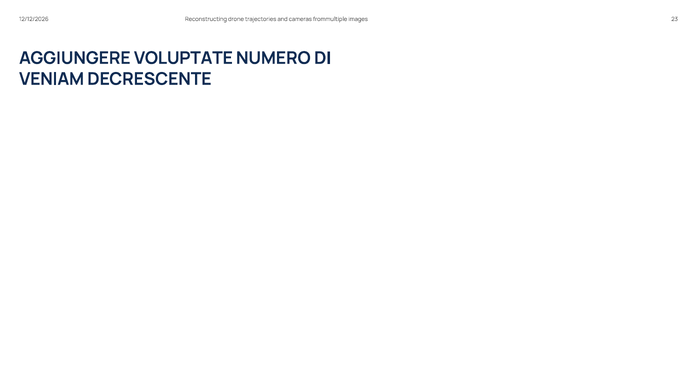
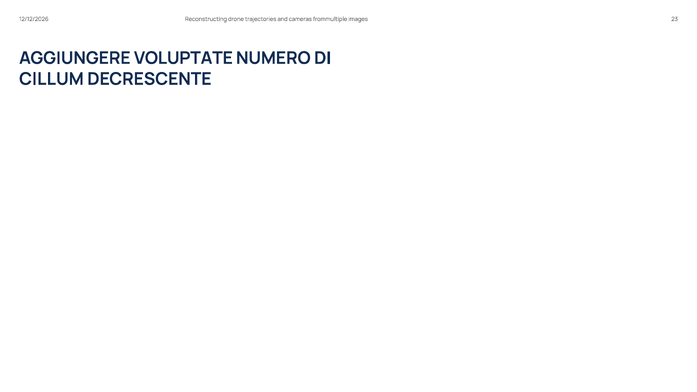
VENIAM: VENIAM -> CILLUM
